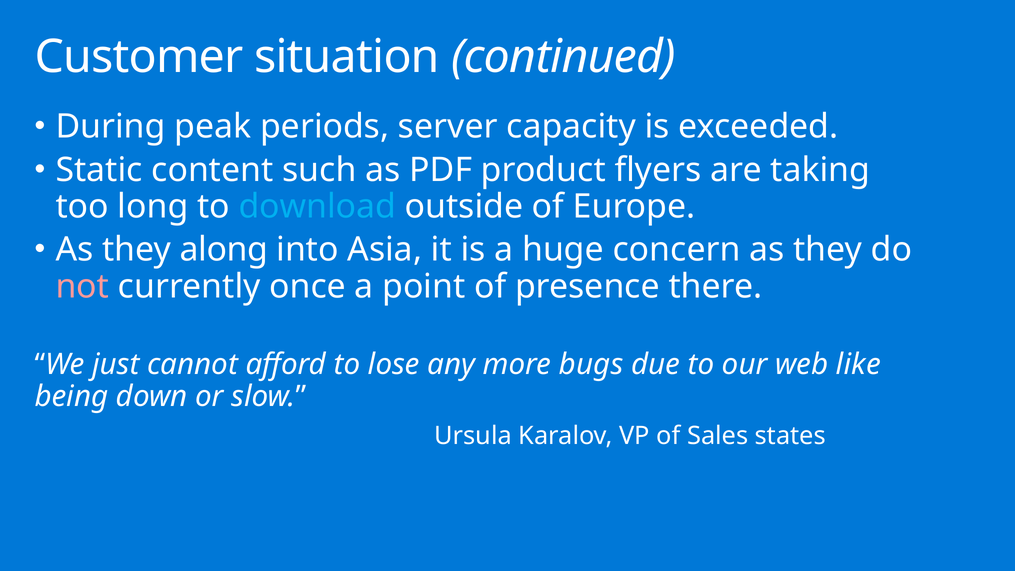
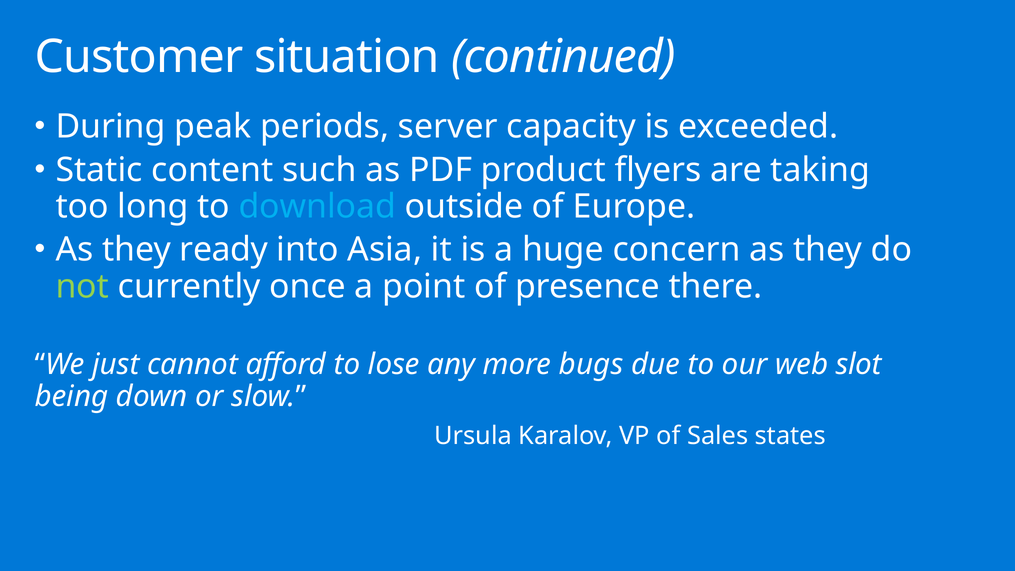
along: along -> ready
not colour: pink -> light green
like: like -> slot
